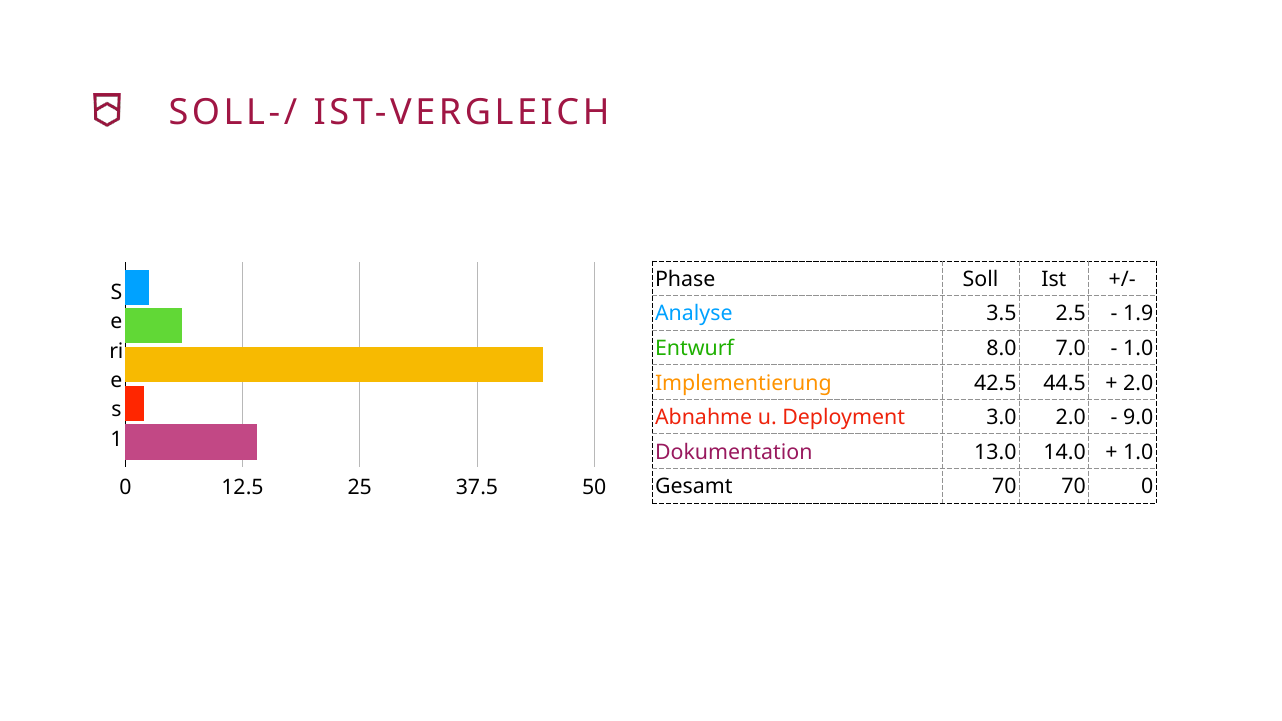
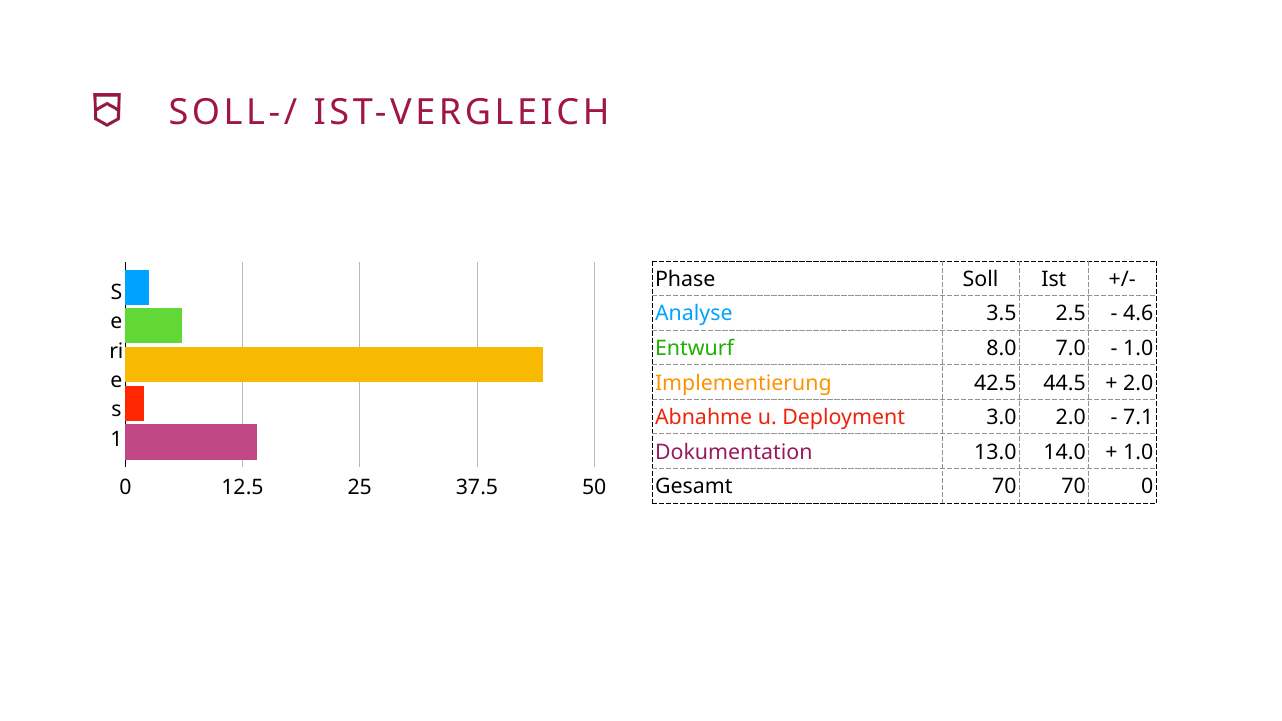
1.9: 1.9 -> 4.6
9.0: 9.0 -> 7.1
